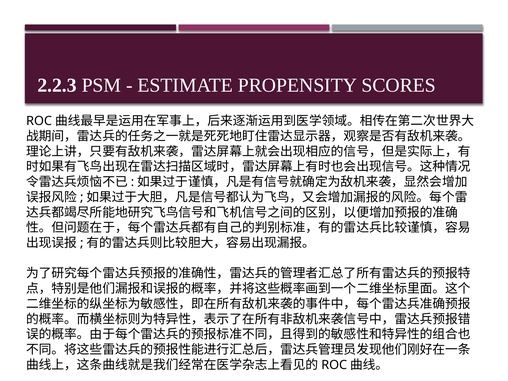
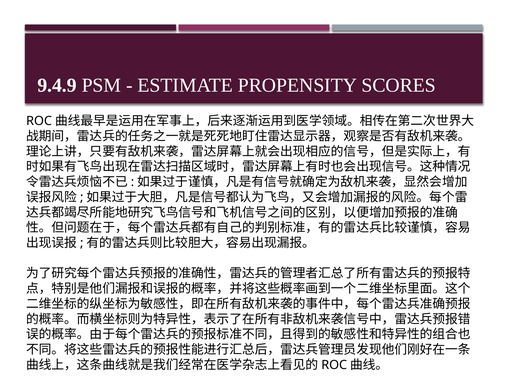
2.2.3: 2.2.3 -> 9.4.9
